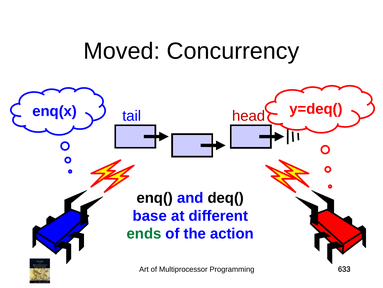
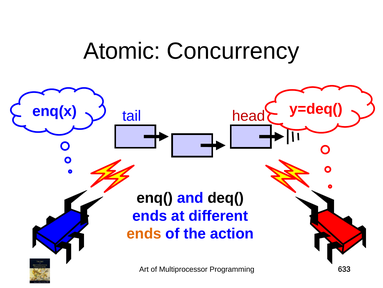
Moved: Moved -> Atomic
base at (150, 215): base -> ends
ends at (144, 233) colour: green -> orange
